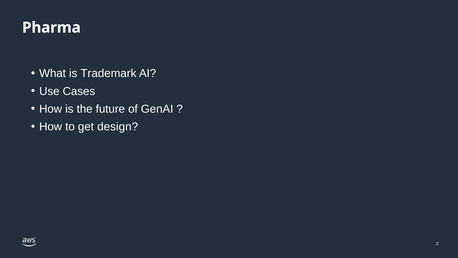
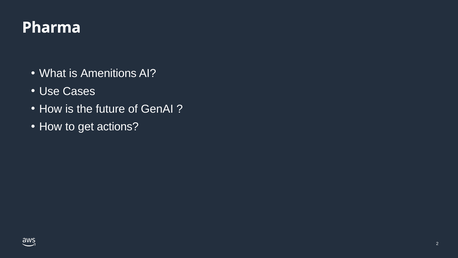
Trademark: Trademark -> Amenitions
design: design -> actions
